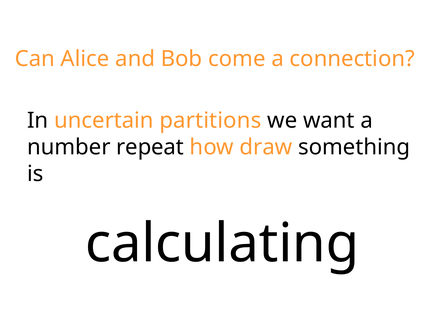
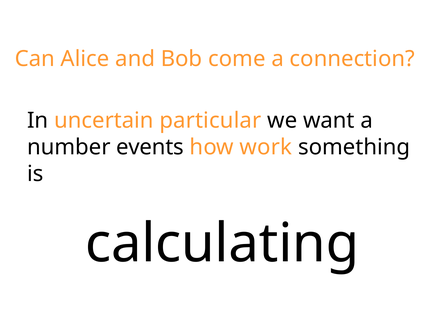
partitions: partitions -> particular
repeat: repeat -> events
draw: draw -> work
